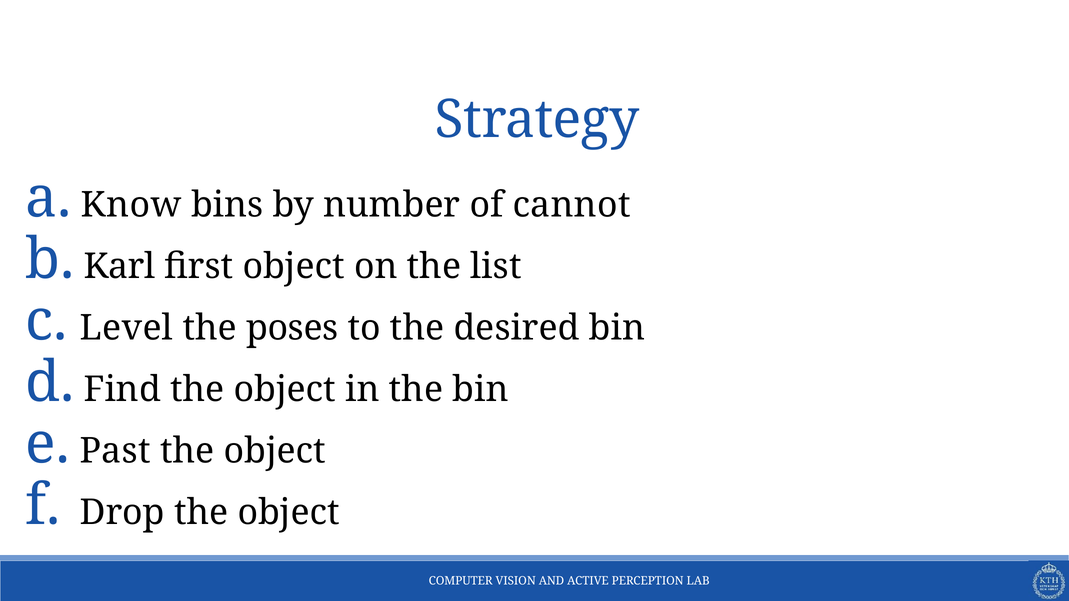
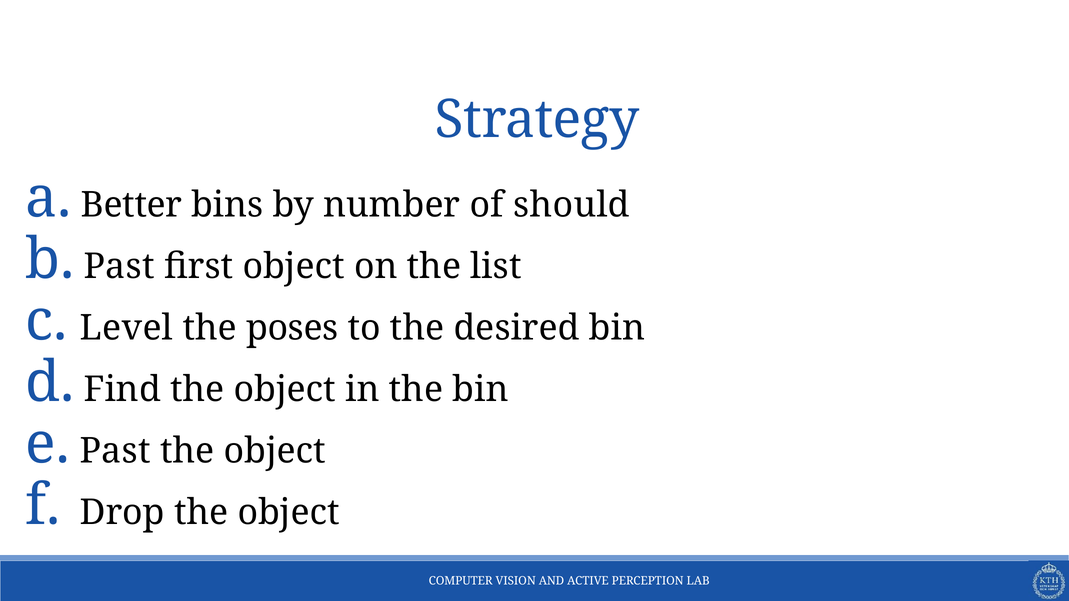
Know: Know -> Better
cannot: cannot -> should
Karl at (119, 267): Karl -> Past
